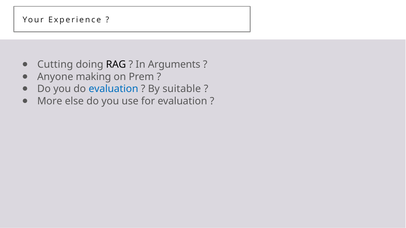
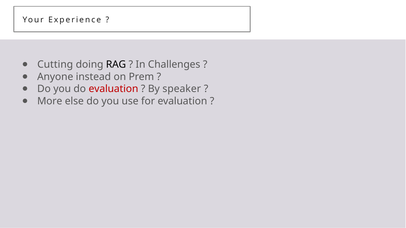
Arguments: Arguments -> Challenges
making: making -> instead
evaluation at (113, 89) colour: blue -> red
suitable: suitable -> speaker
